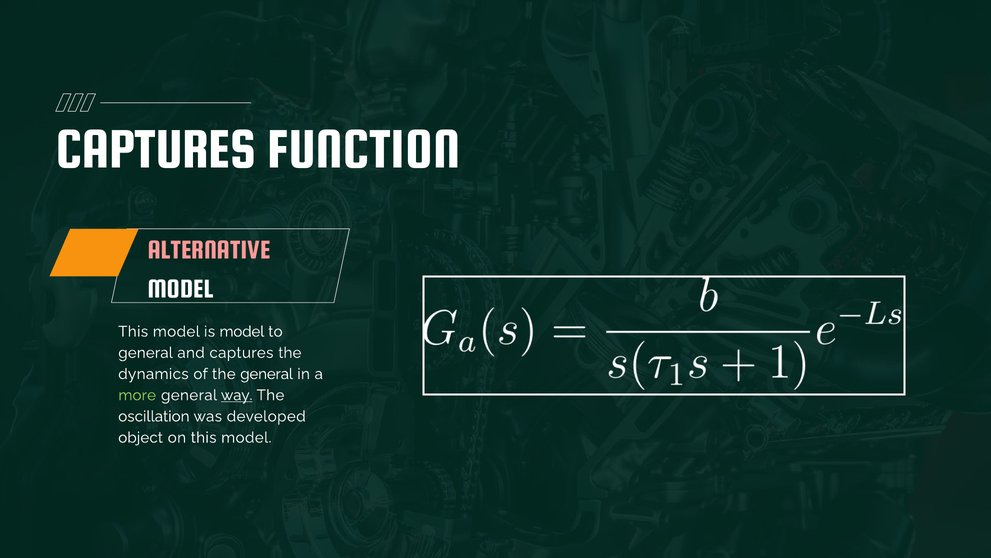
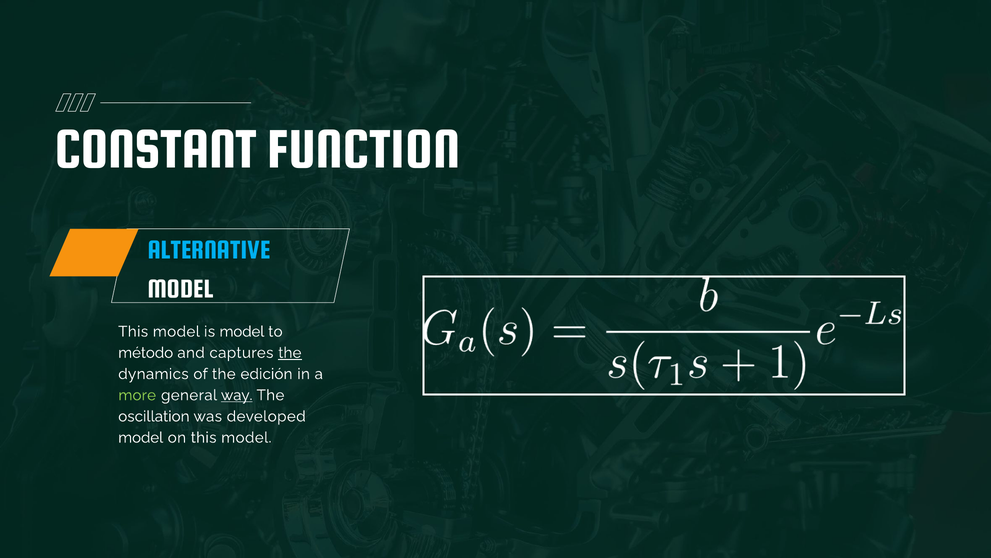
CAPTURES at (156, 149): CAPTURES -> CONSTANT
ALTERNATIVE colour: pink -> light blue
general at (146, 352): general -> método
the at (290, 352) underline: none -> present
the general: general -> edición
object at (141, 437): object -> model
